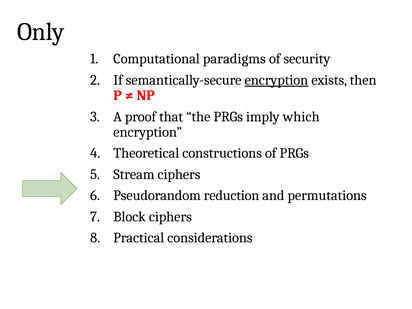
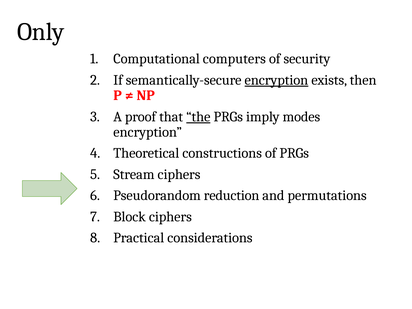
paradigms: paradigms -> computers
the underline: none -> present
which: which -> modes
